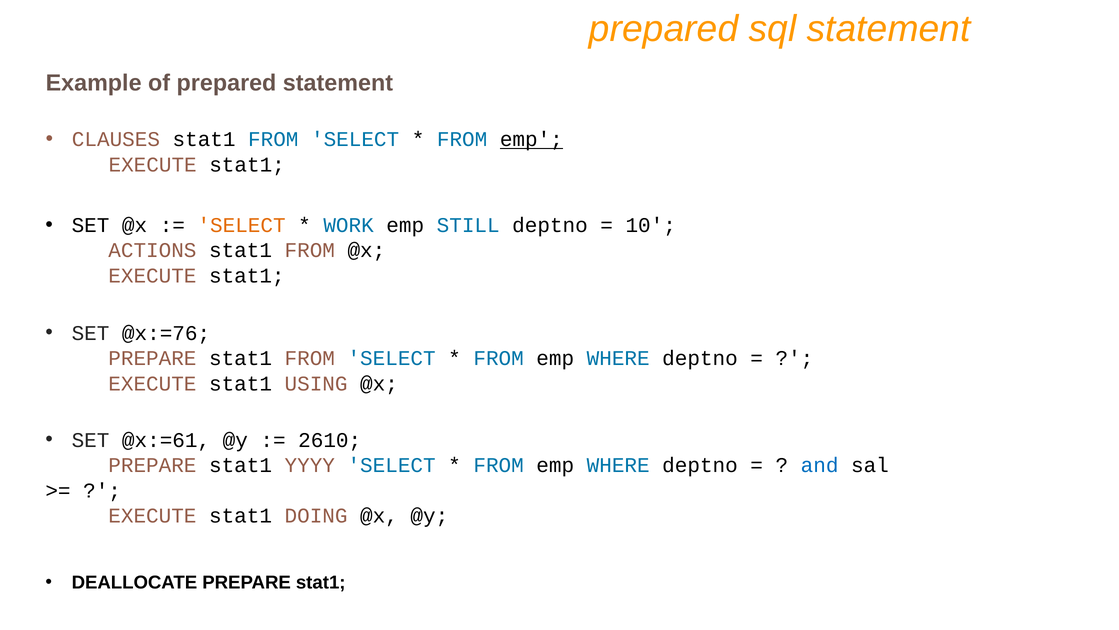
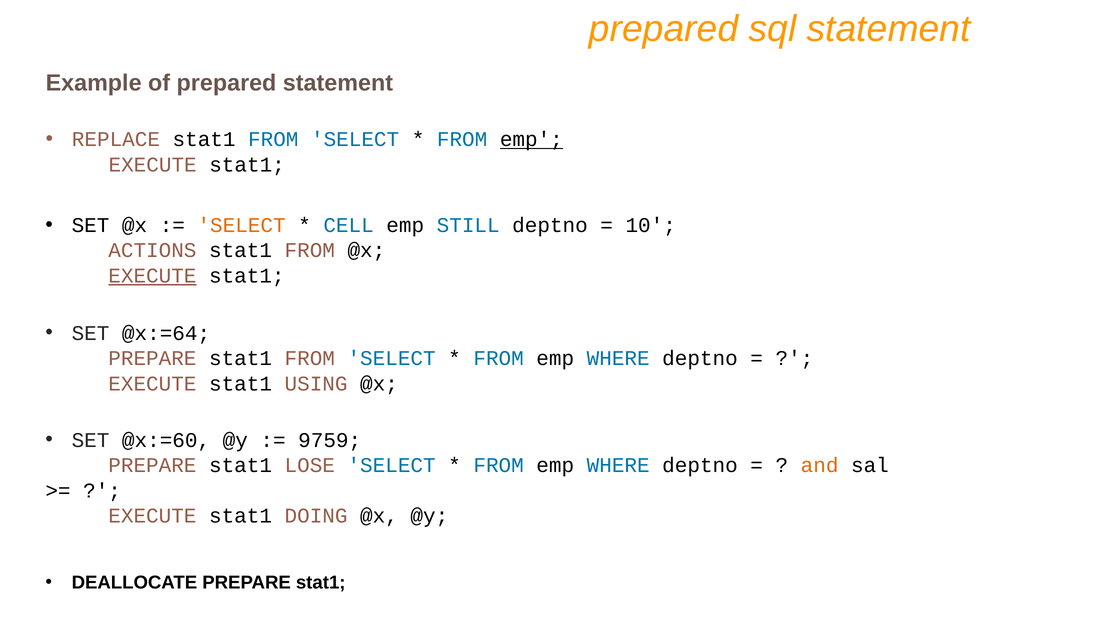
CLAUSES: CLAUSES -> REPLACE
WORK: WORK -> CELL
EXECUTE at (152, 275) underline: none -> present
@x:=76: @x:=76 -> @x:=64
@x:=61: @x:=61 -> @x:=60
2610: 2610 -> 9759
YYYY: YYYY -> LOSE
and colour: blue -> orange
